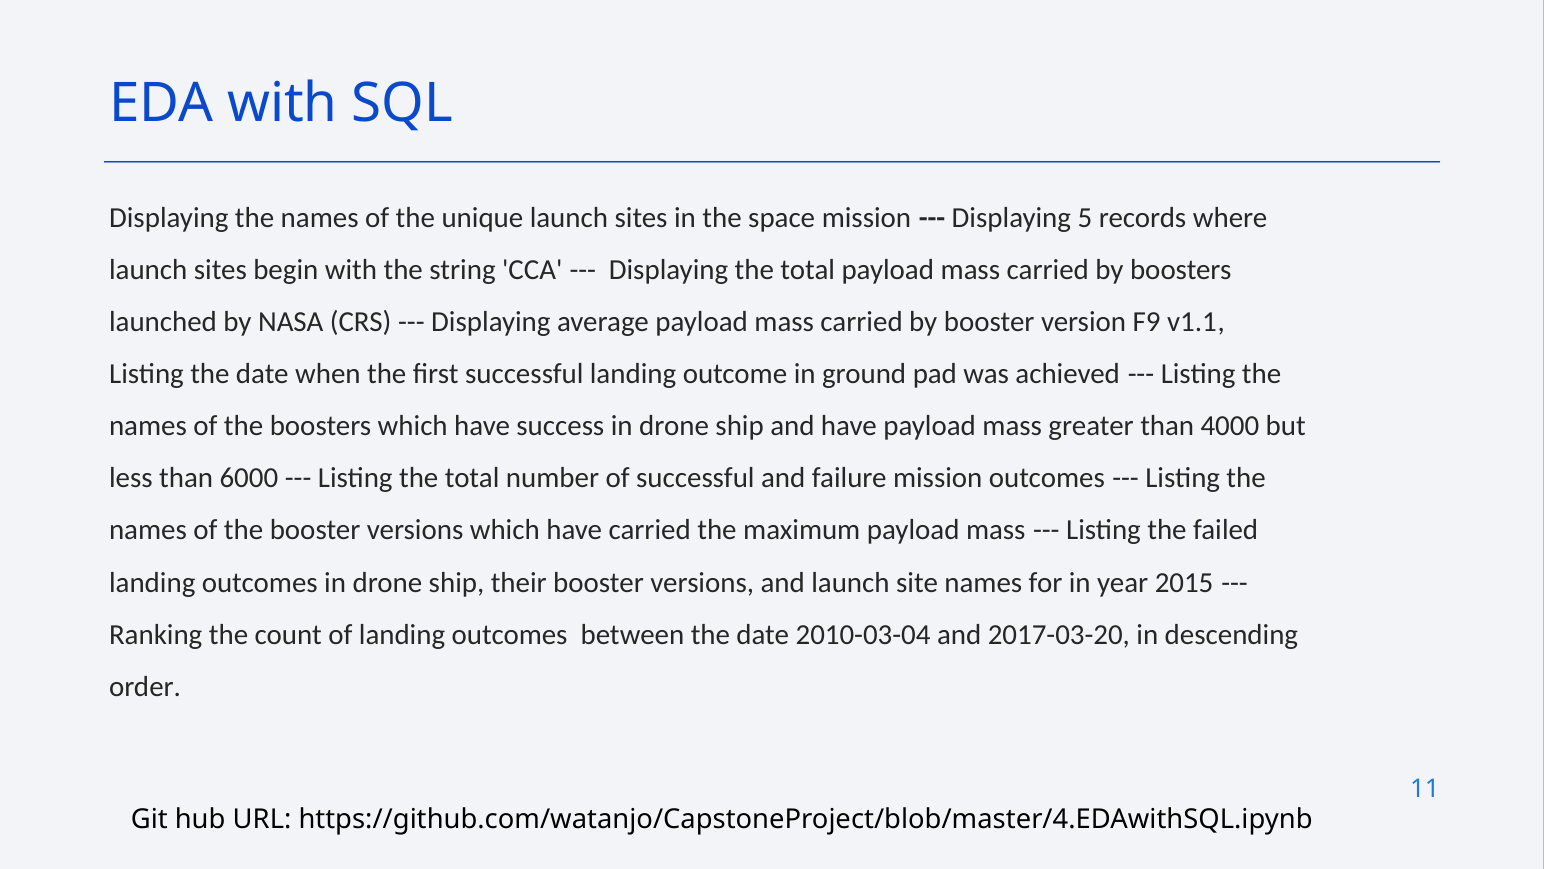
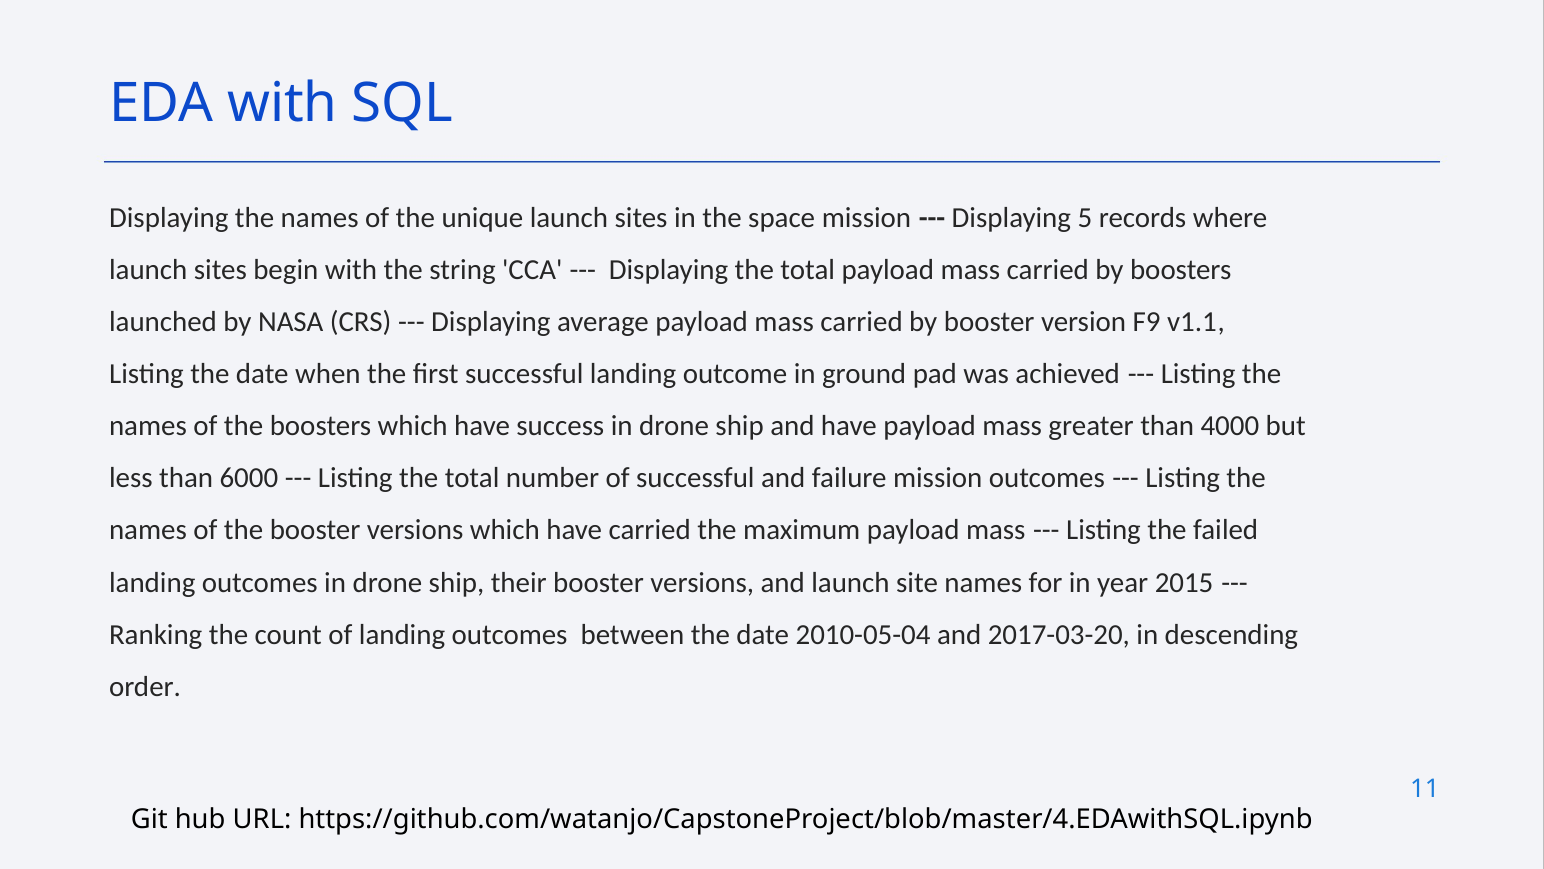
2010-03-04: 2010-03-04 -> 2010-05-04
